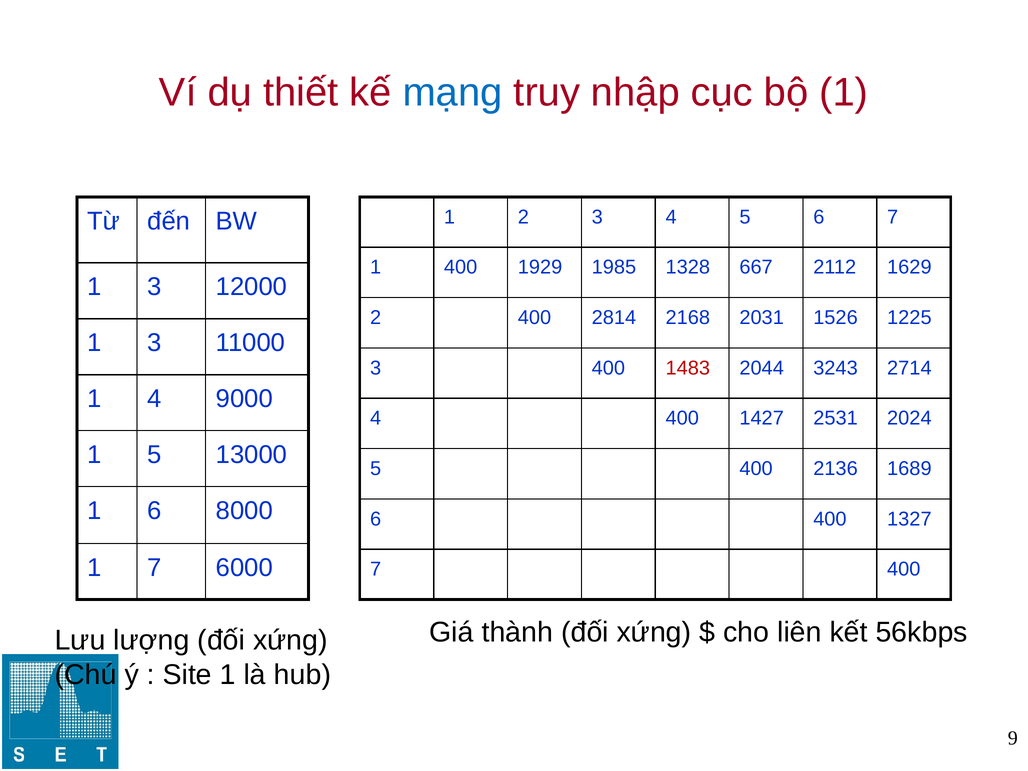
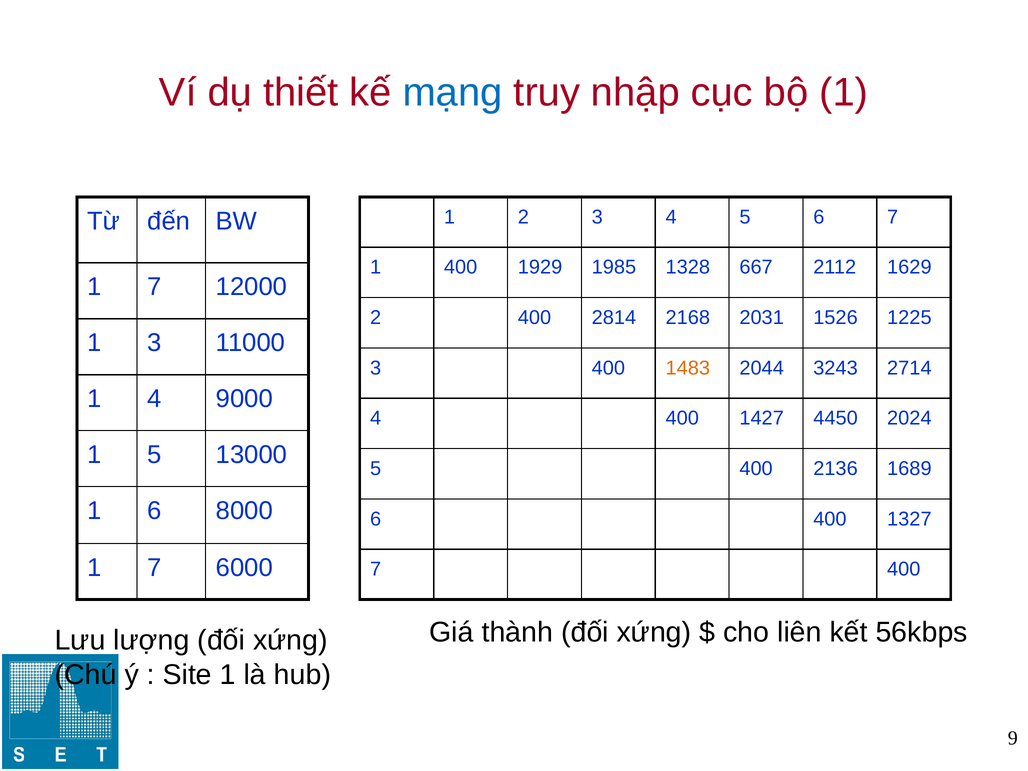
3 at (154, 287): 3 -> 7
1483 colour: red -> orange
2531: 2531 -> 4450
